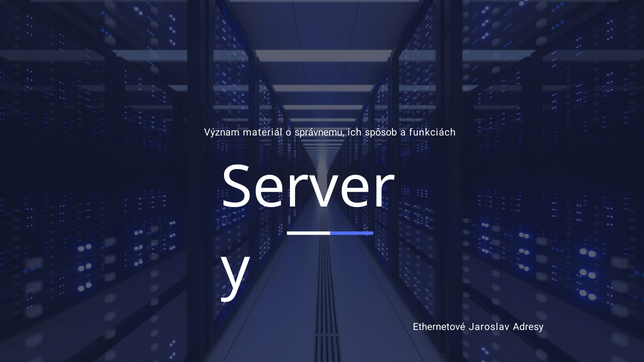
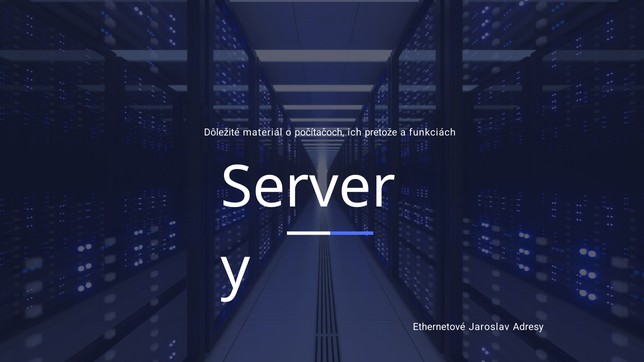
Význam: Význam -> Dôležité
správnemu: správnemu -> počítačoch
spôsob: spôsob -> pretože
